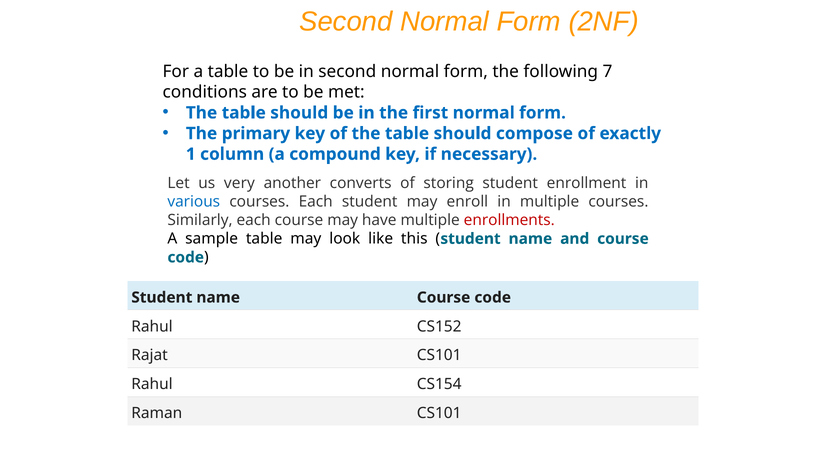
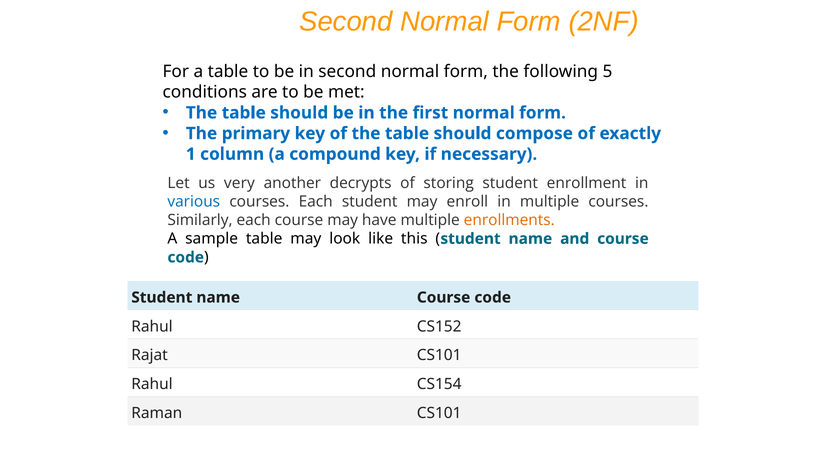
7: 7 -> 5
converts: converts -> decrypts
enrollments colour: red -> orange
